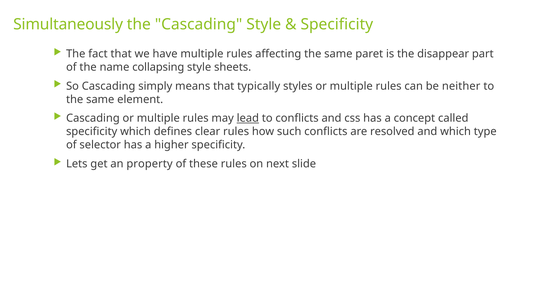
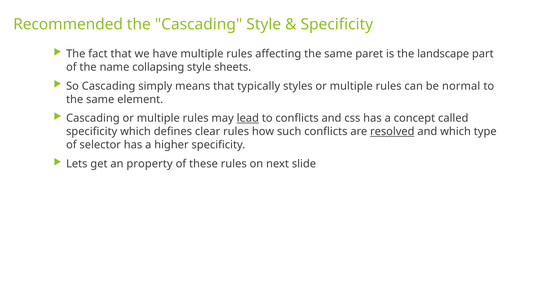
Simultaneously: Simultaneously -> Recommended
disappear: disappear -> landscape
neither: neither -> normal
resolved underline: none -> present
